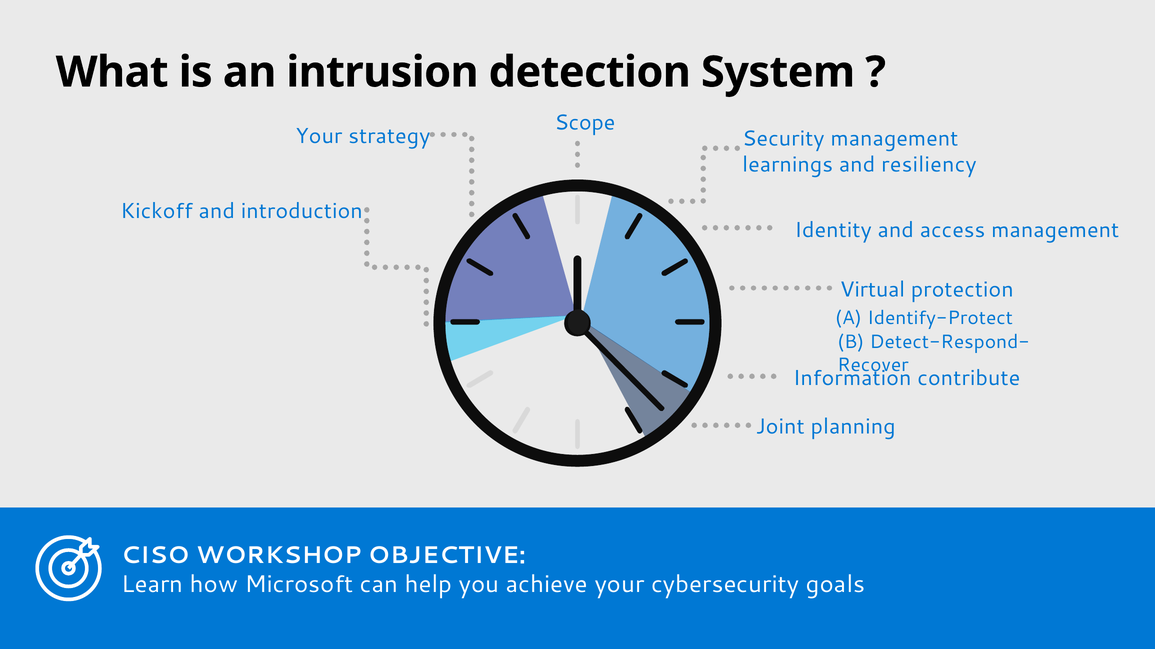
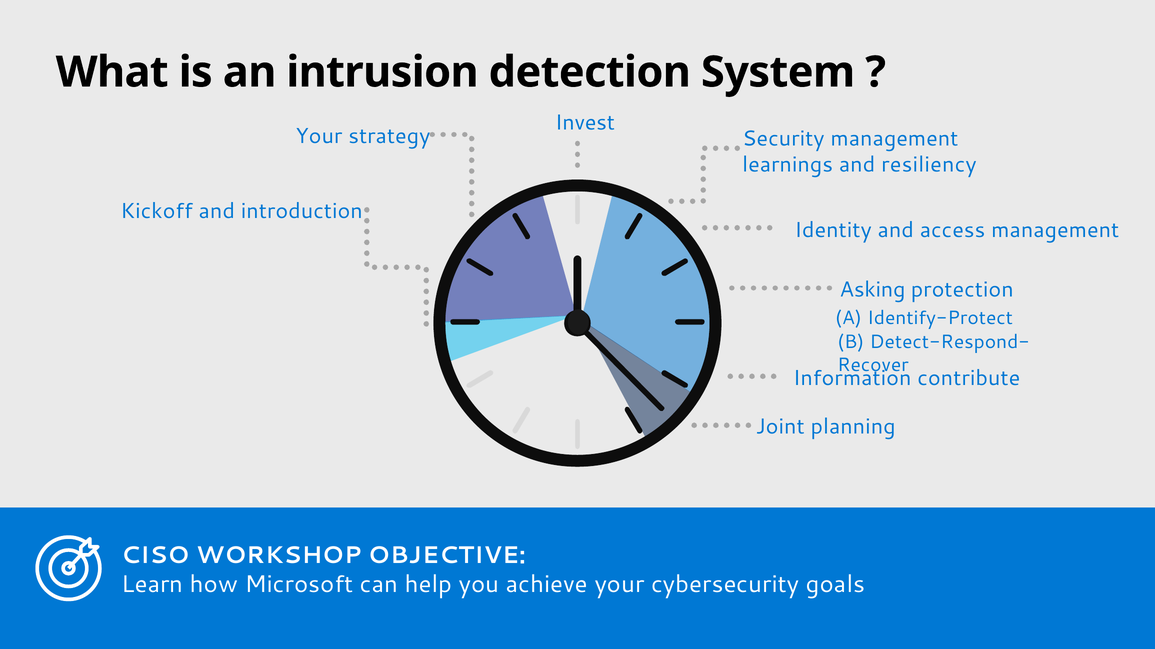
Scope: Scope -> Invest
Virtual: Virtual -> Asking
